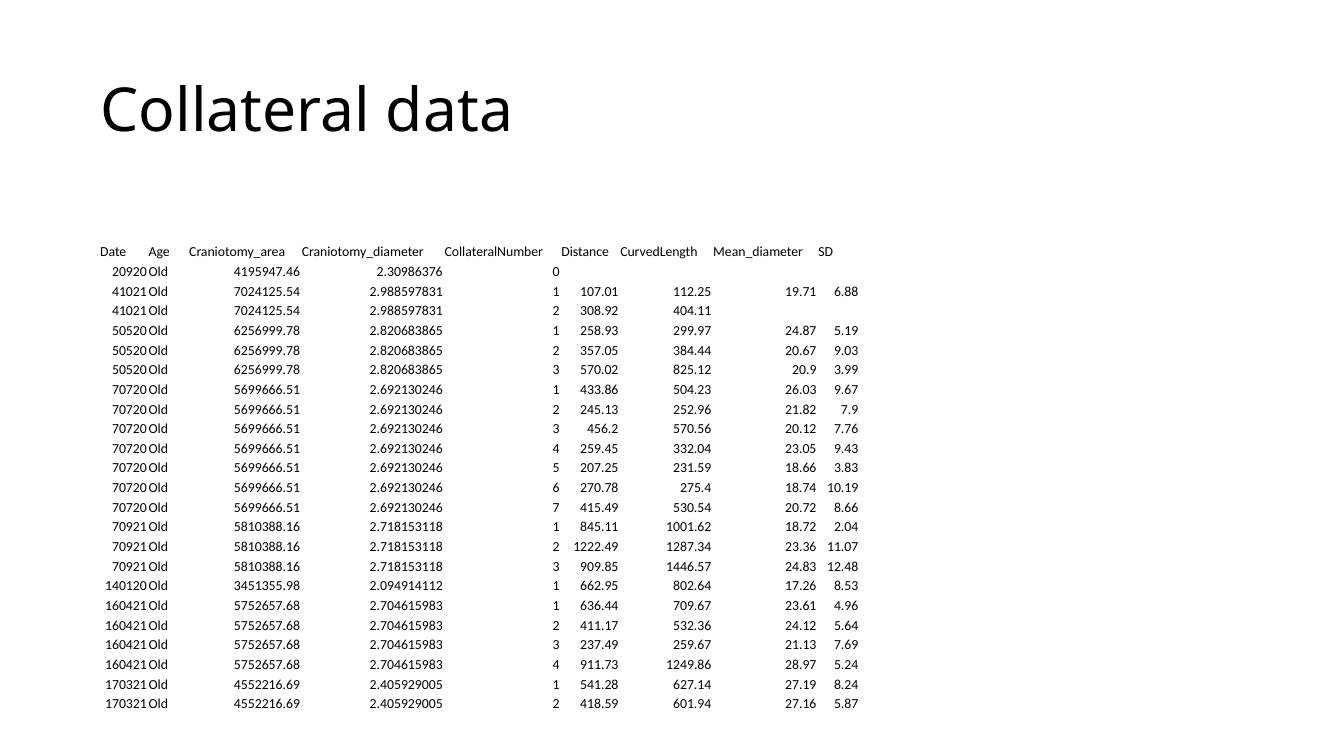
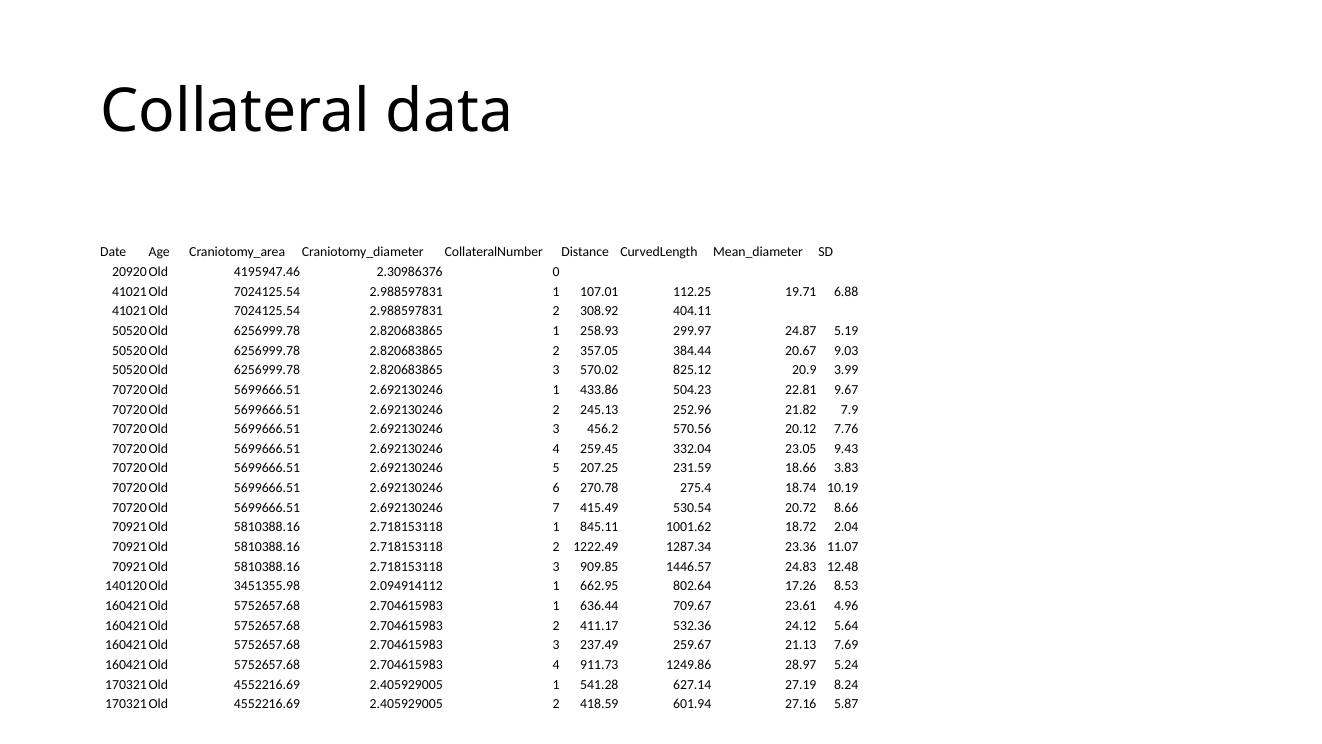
26.03: 26.03 -> 22.81
